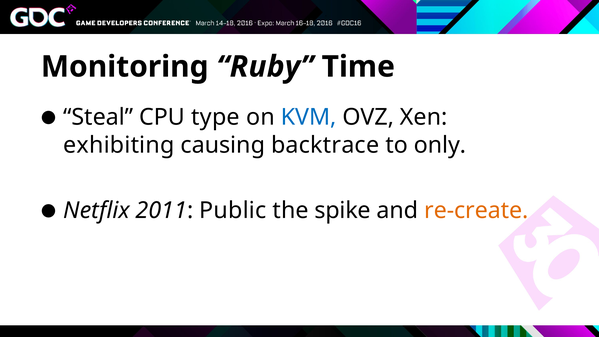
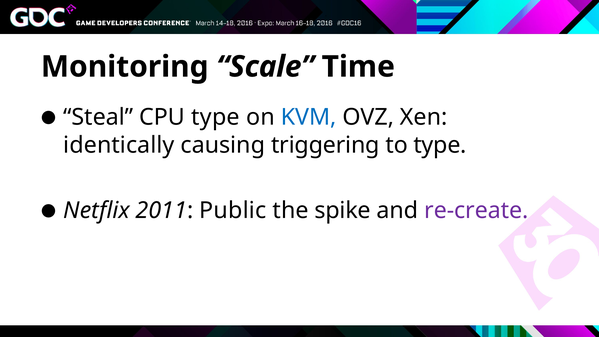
Ruby: Ruby -> Scale
exhibiting: exhibiting -> identically
backtrace: backtrace -> triggering
to only: only -> type
re-create colour: orange -> purple
